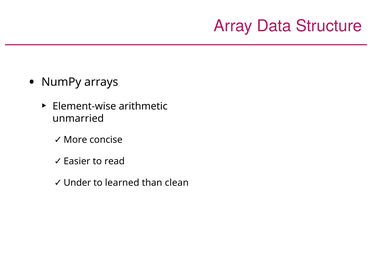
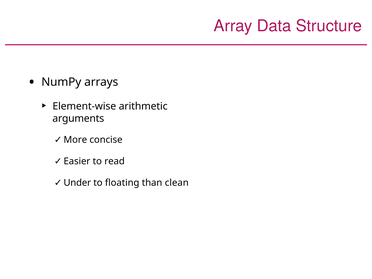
unmarried: unmarried -> arguments
learned: learned -> floating
